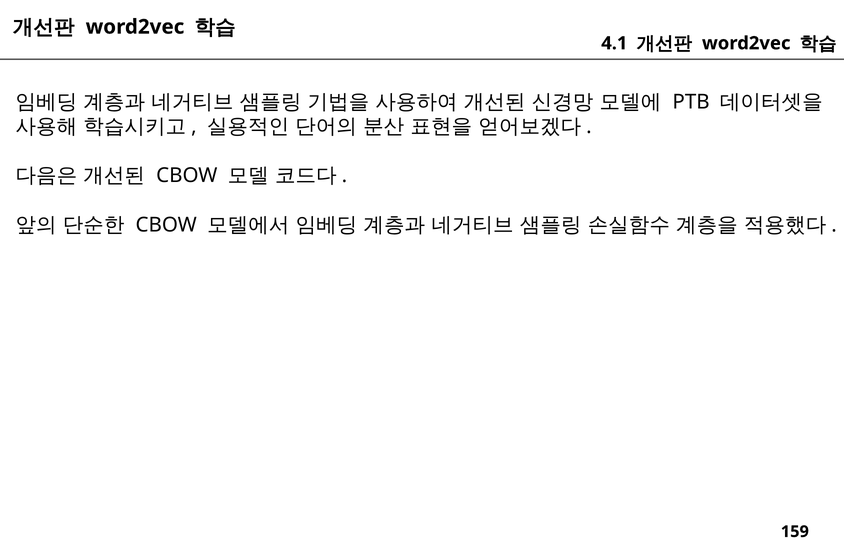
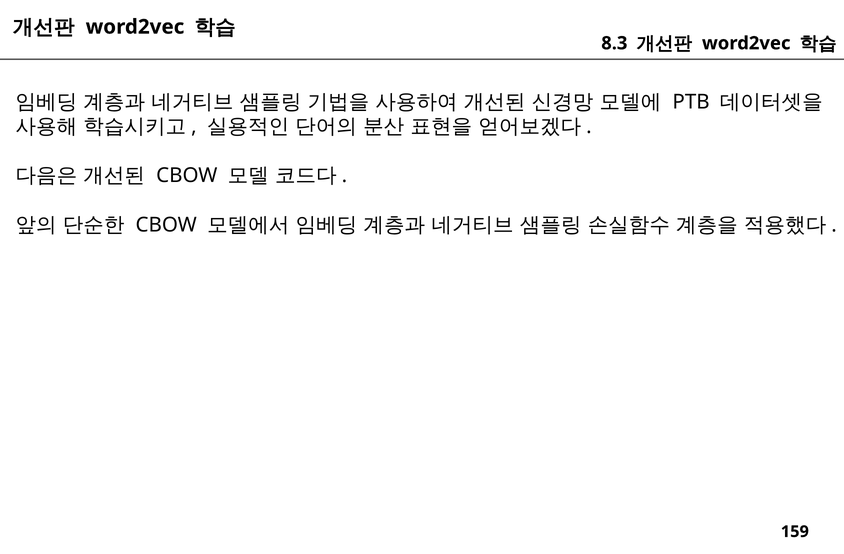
4.1: 4.1 -> 8.3
